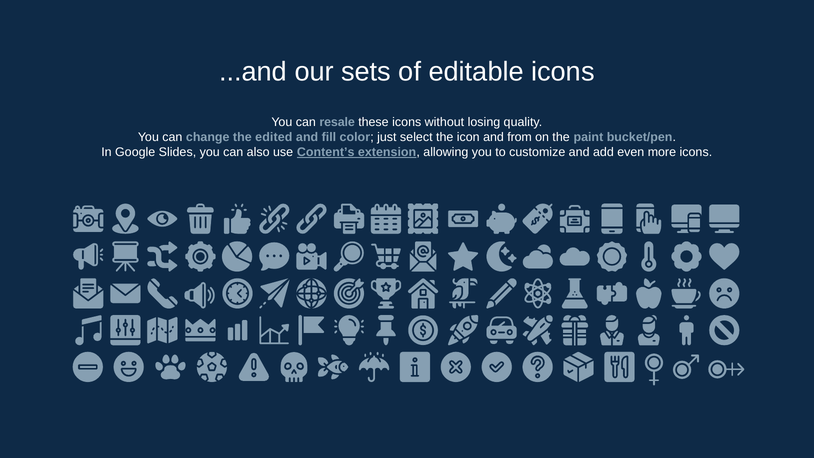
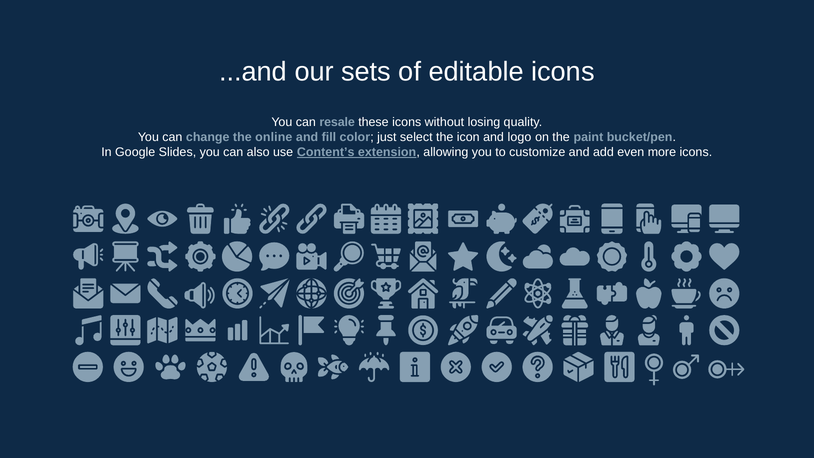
edited: edited -> online
from: from -> logo
